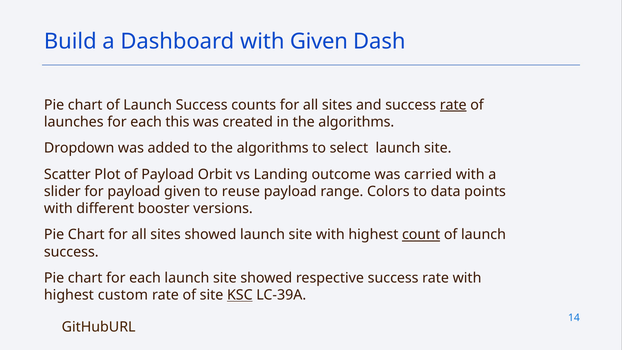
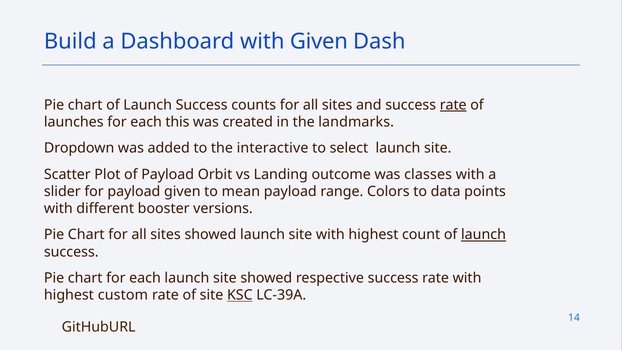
in the algorithms: algorithms -> landmarks
to the algorithms: algorithms -> interactive
carried: carried -> classes
reuse: reuse -> mean
count underline: present -> none
launch at (484, 235) underline: none -> present
